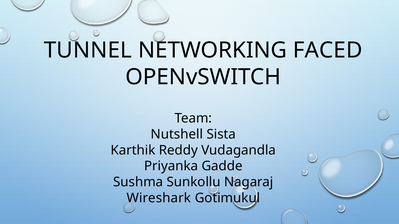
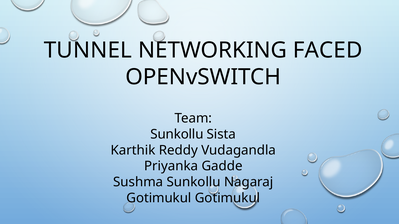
Nutshell at (177, 135): Nutshell -> Sunkollu
Wireshark at (159, 198): Wireshark -> Gotimukul
